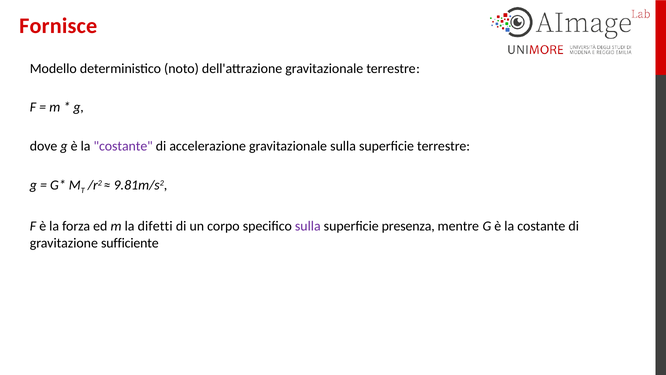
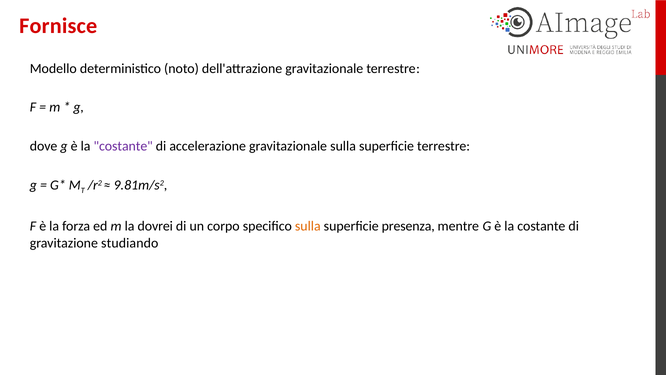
difetti: difetti -> dovrei
sulla at (308, 226) colour: purple -> orange
sufficiente: sufficiente -> studiando
